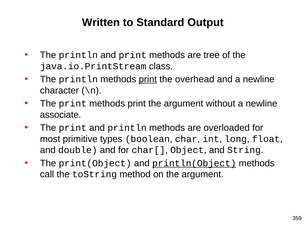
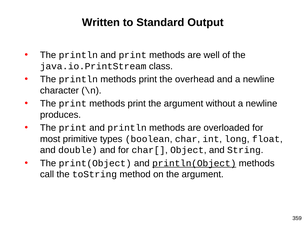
tree: tree -> well
print at (148, 79) underline: present -> none
associate: associate -> produces
